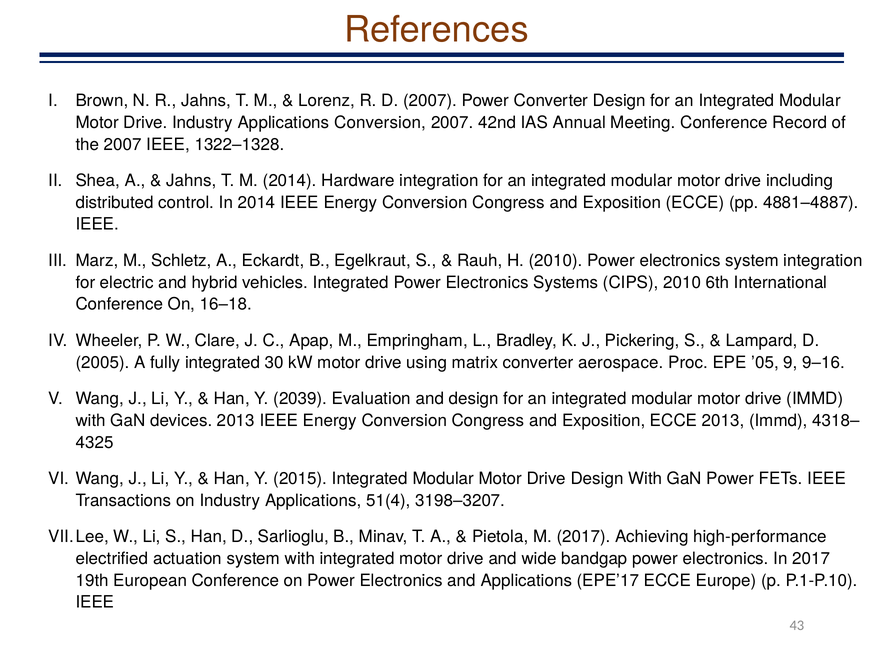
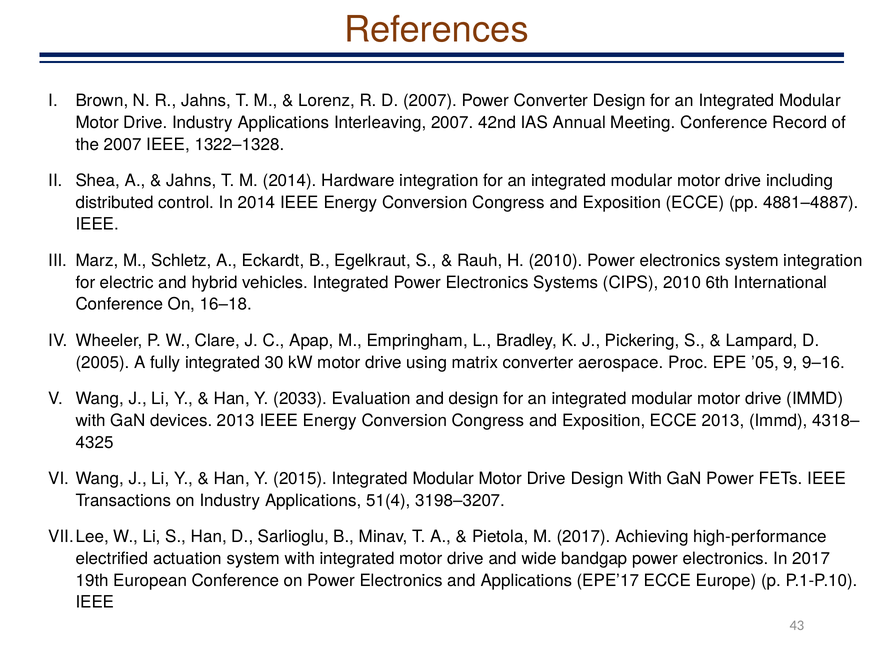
Applications Conversion: Conversion -> Interleaving
2039: 2039 -> 2033
